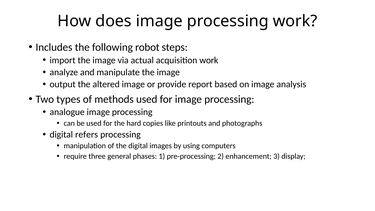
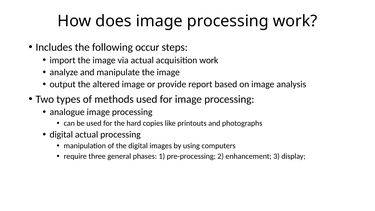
robot: robot -> occur
digital refers: refers -> actual
